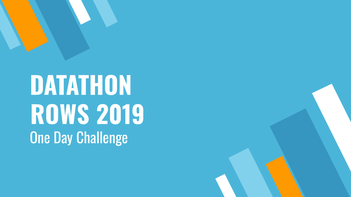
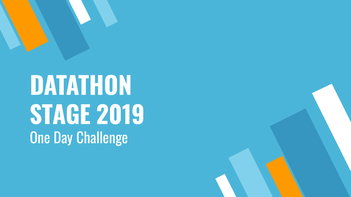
ROWS: ROWS -> STAGE
